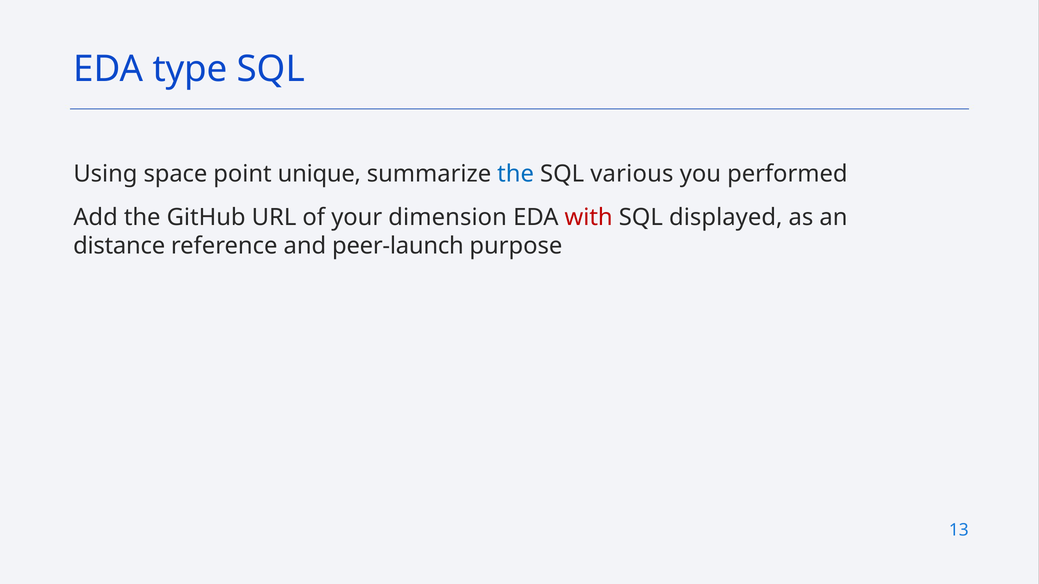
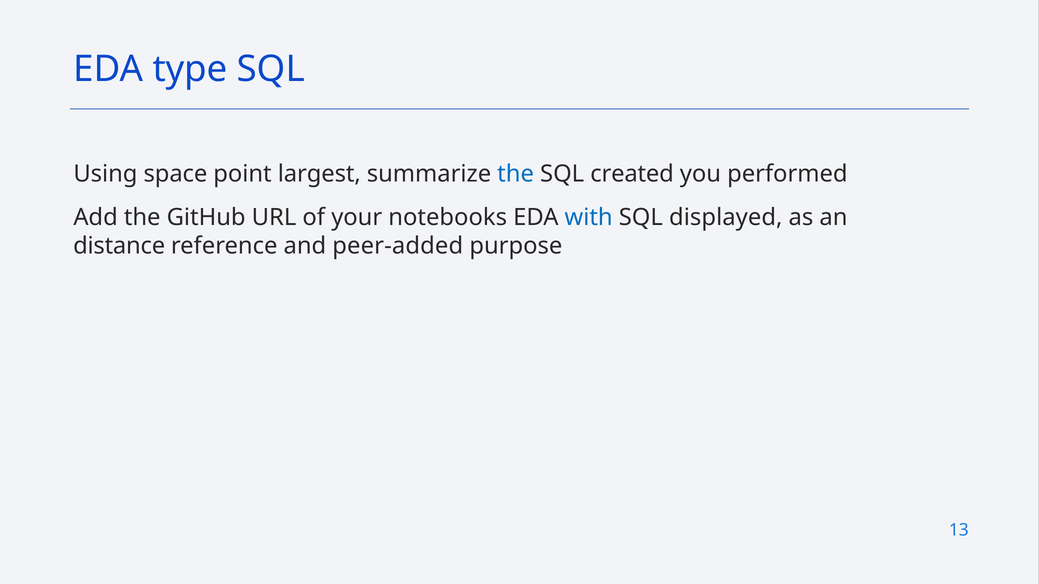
unique: unique -> largest
various: various -> created
dimension: dimension -> notebooks
with colour: red -> blue
peer-launch: peer-launch -> peer-added
